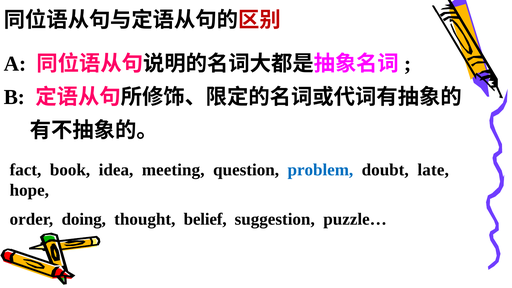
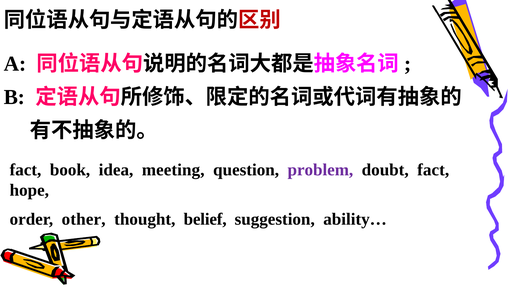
problem colour: blue -> purple
doubt late: late -> fact
doing: doing -> other
puzzle…: puzzle… -> ability…
